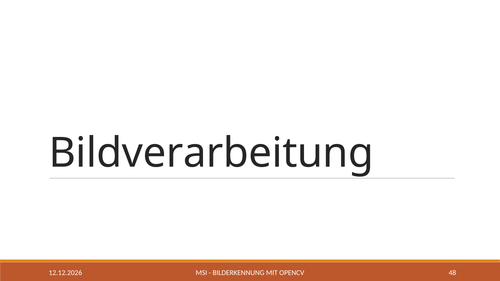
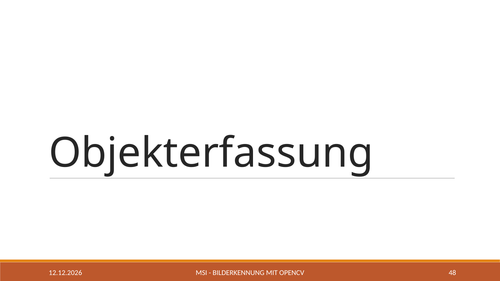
Bildverarbeitung: Bildverarbeitung -> Objekterfassung
